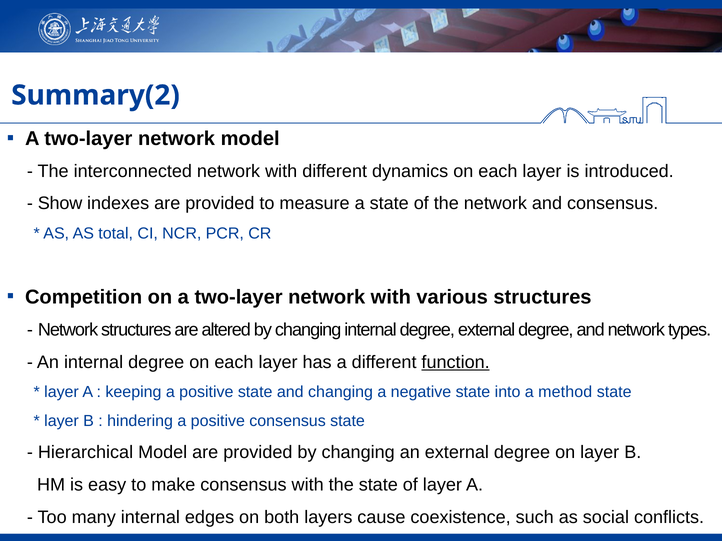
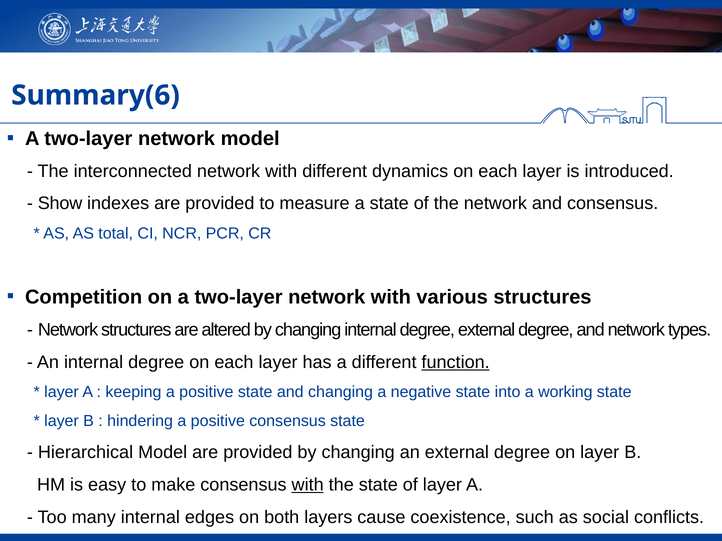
Summary(2: Summary(2 -> Summary(6
method: method -> working
with at (308, 485) underline: none -> present
